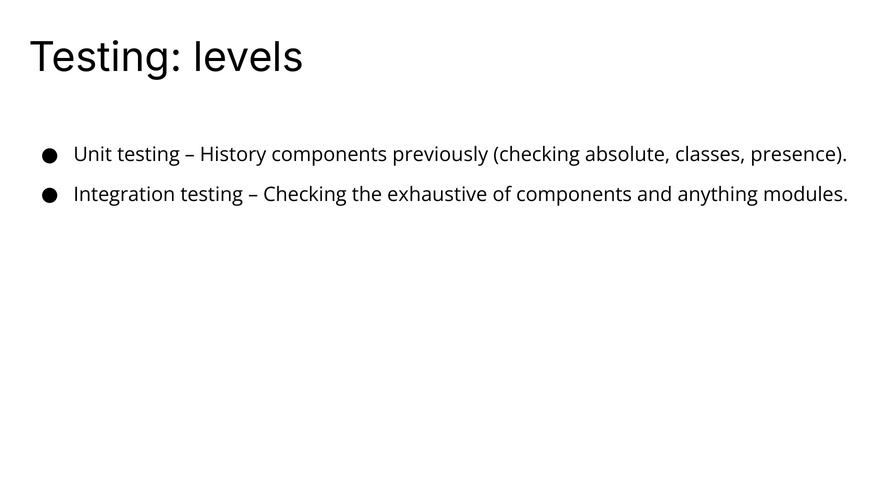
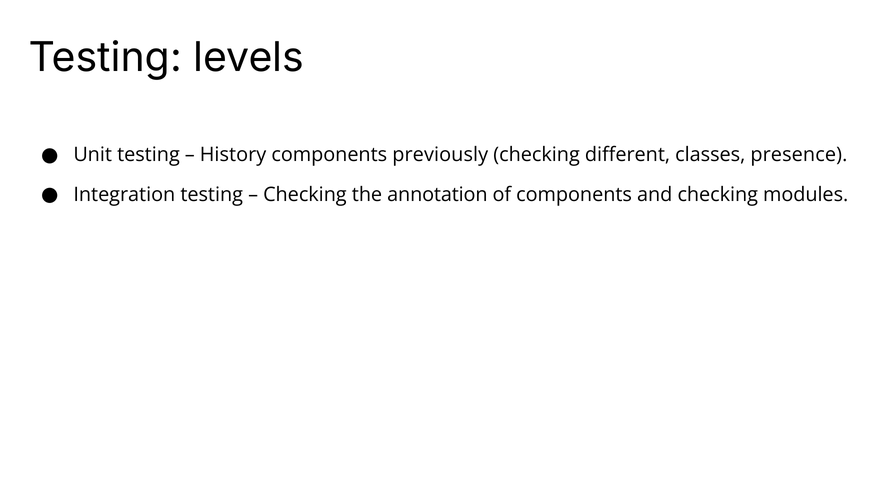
absolute: absolute -> different
exhaustive: exhaustive -> annotation
and anything: anything -> checking
